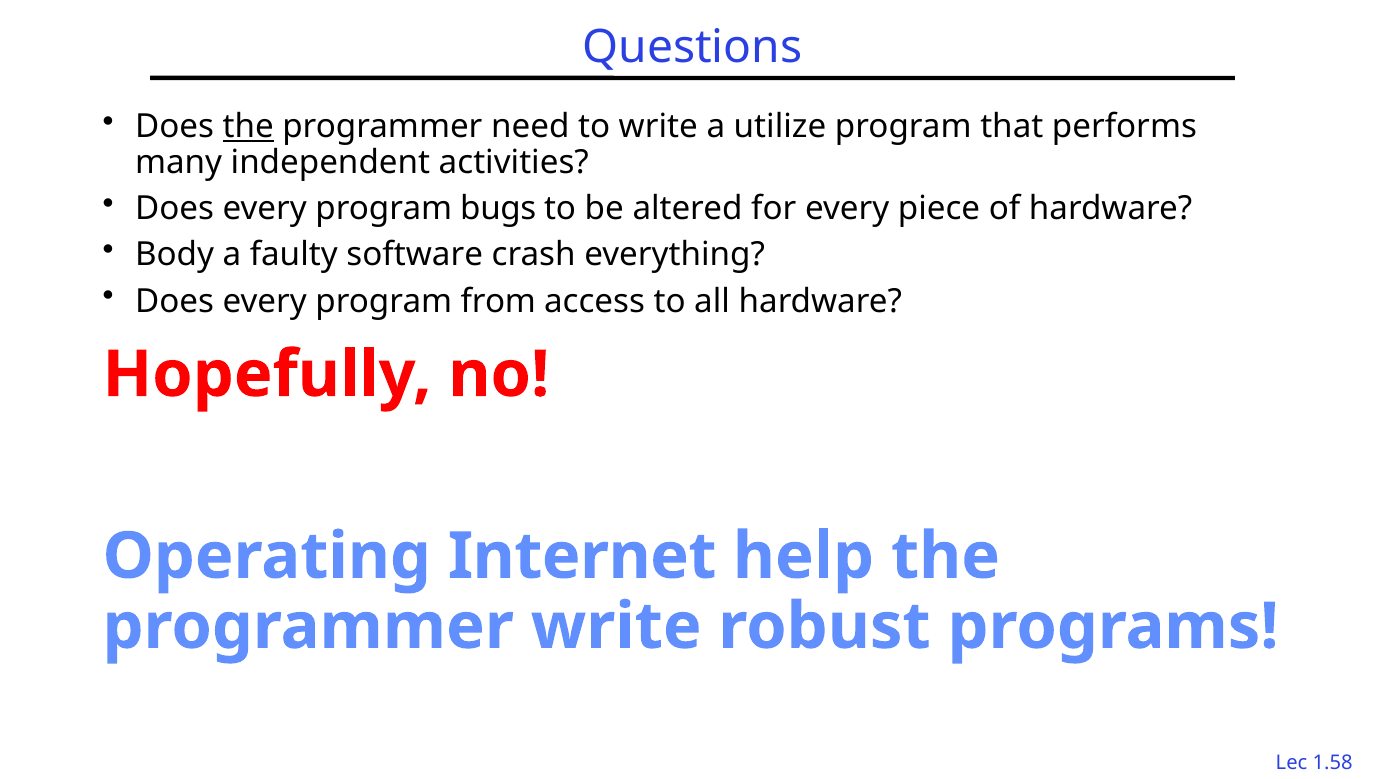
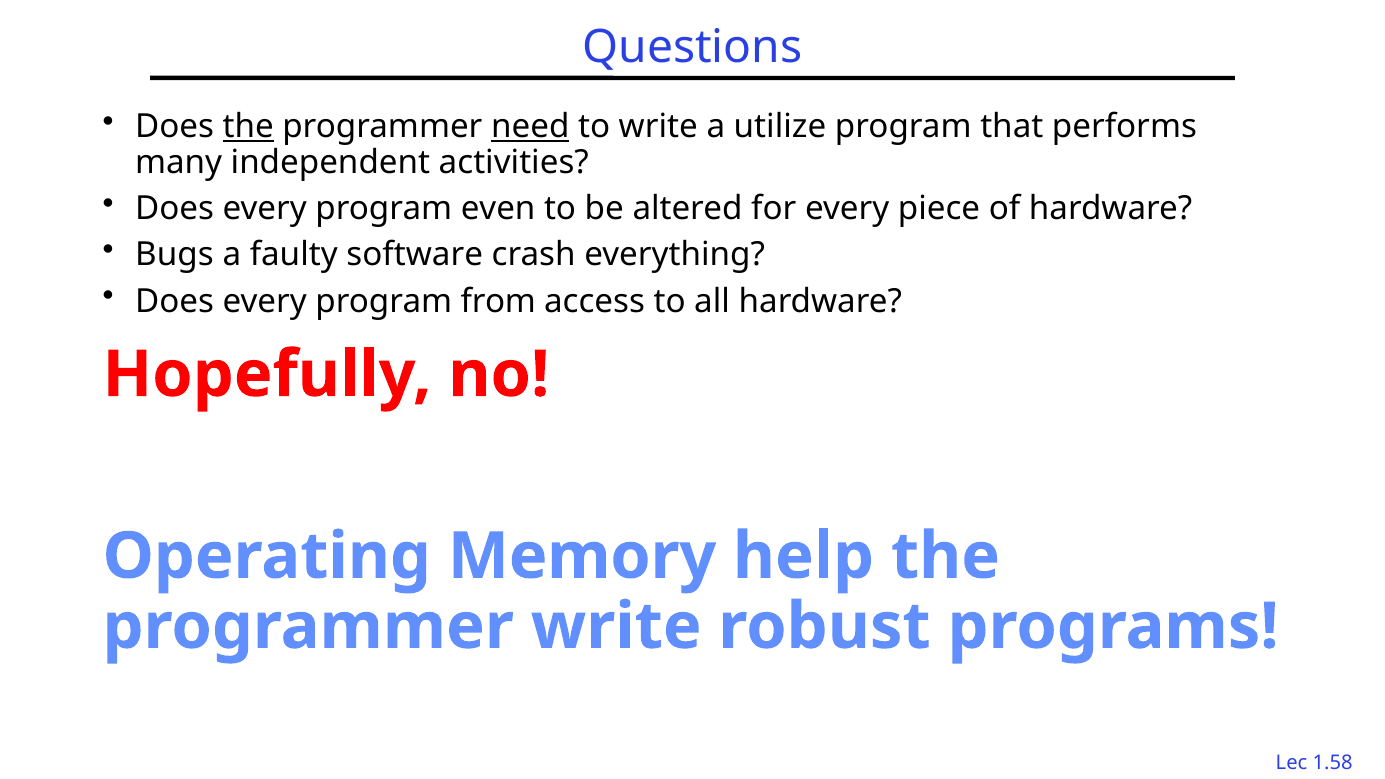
need underline: none -> present
bugs: bugs -> even
Body: Body -> Bugs
Internet: Internet -> Memory
